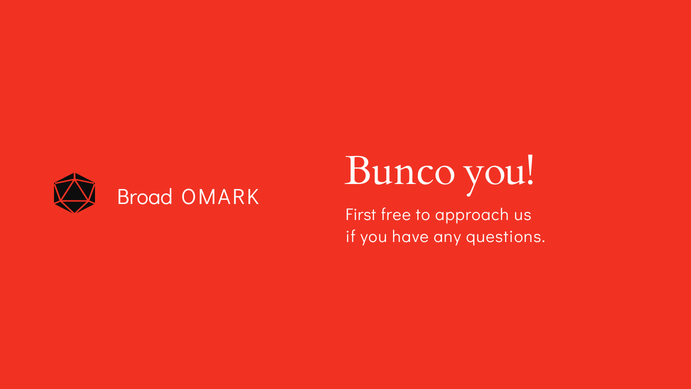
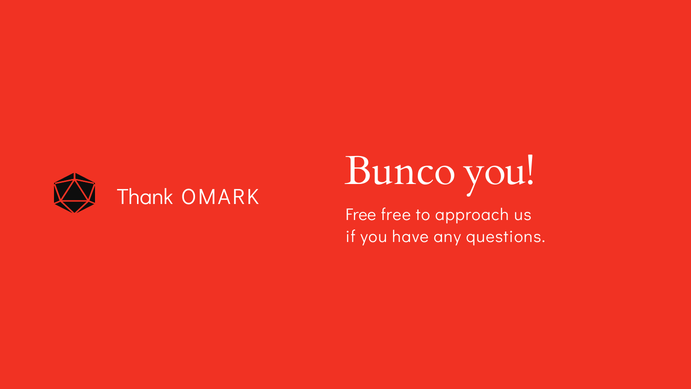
Broad: Broad -> Thank
First at (361, 214): First -> Free
